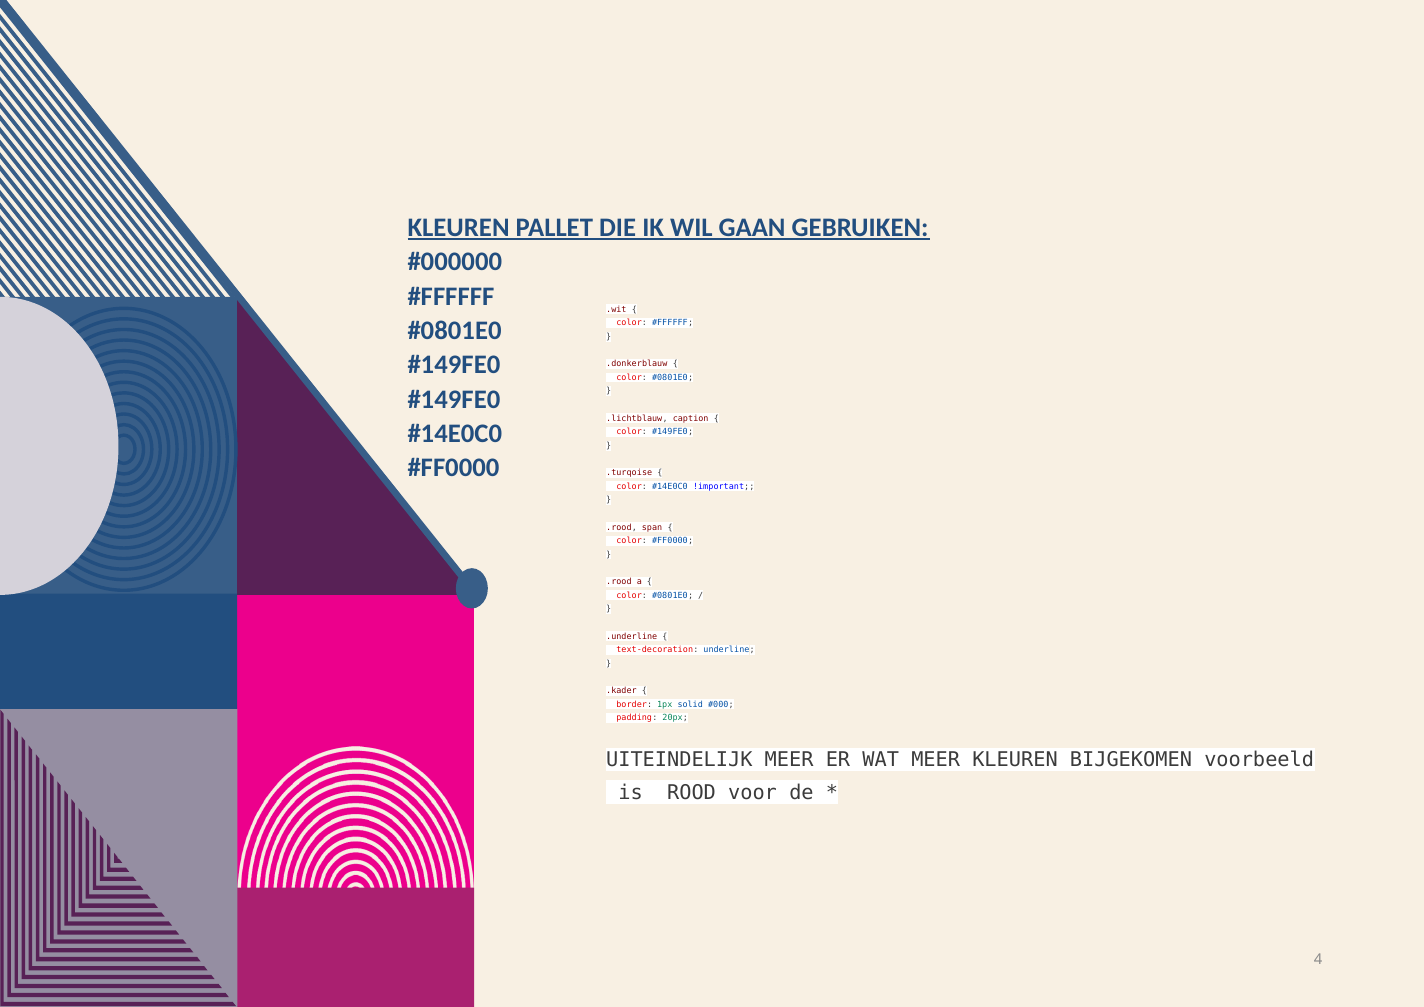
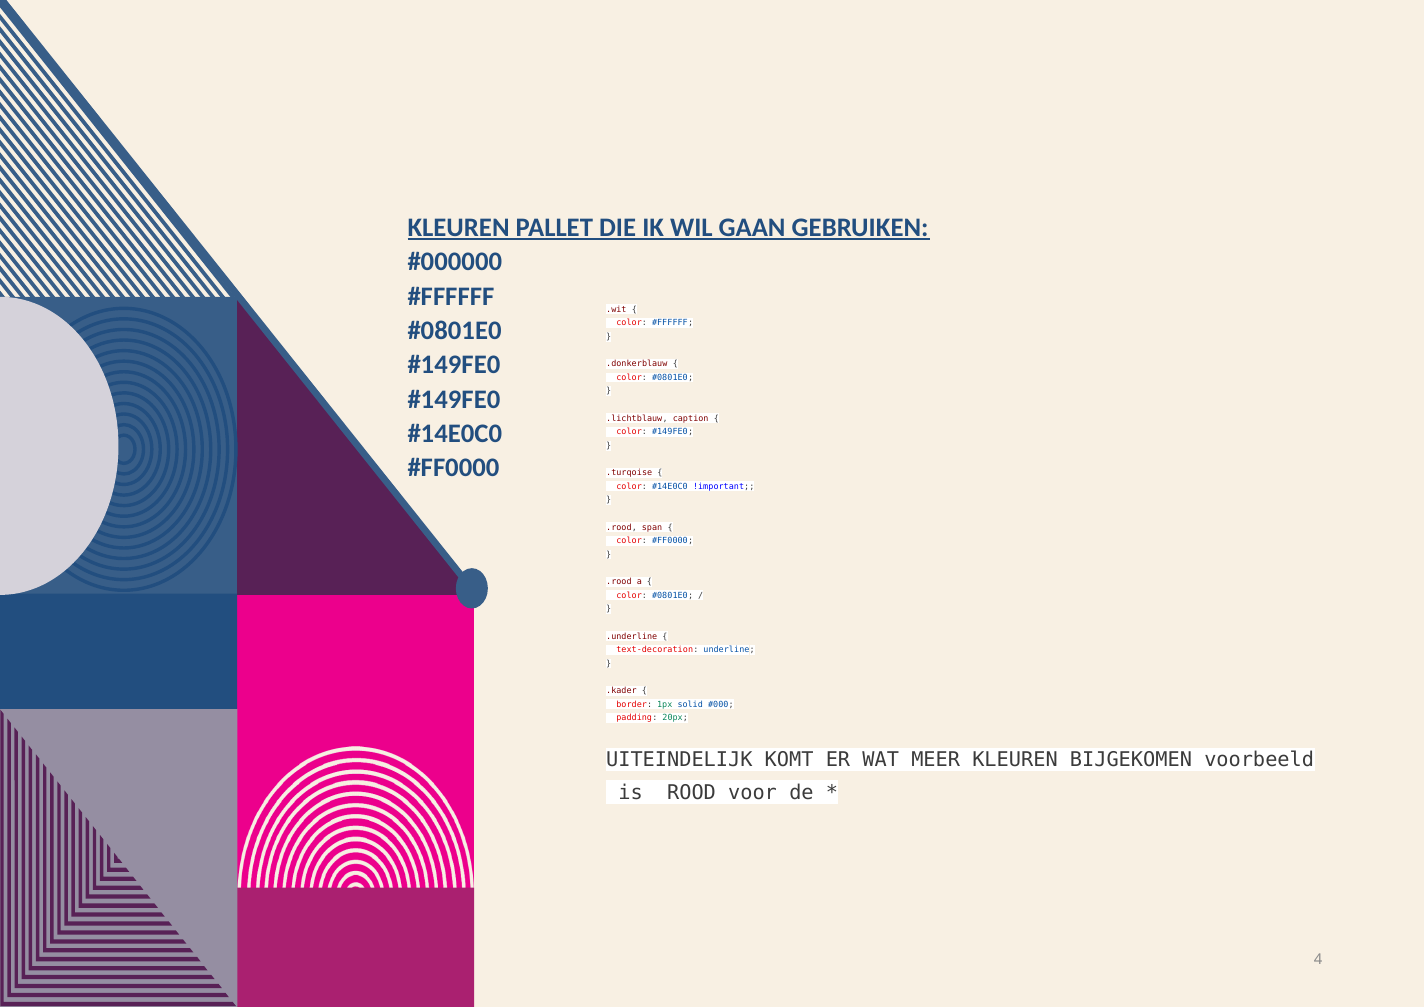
UITEINDELIJK MEER: MEER -> KOMT
